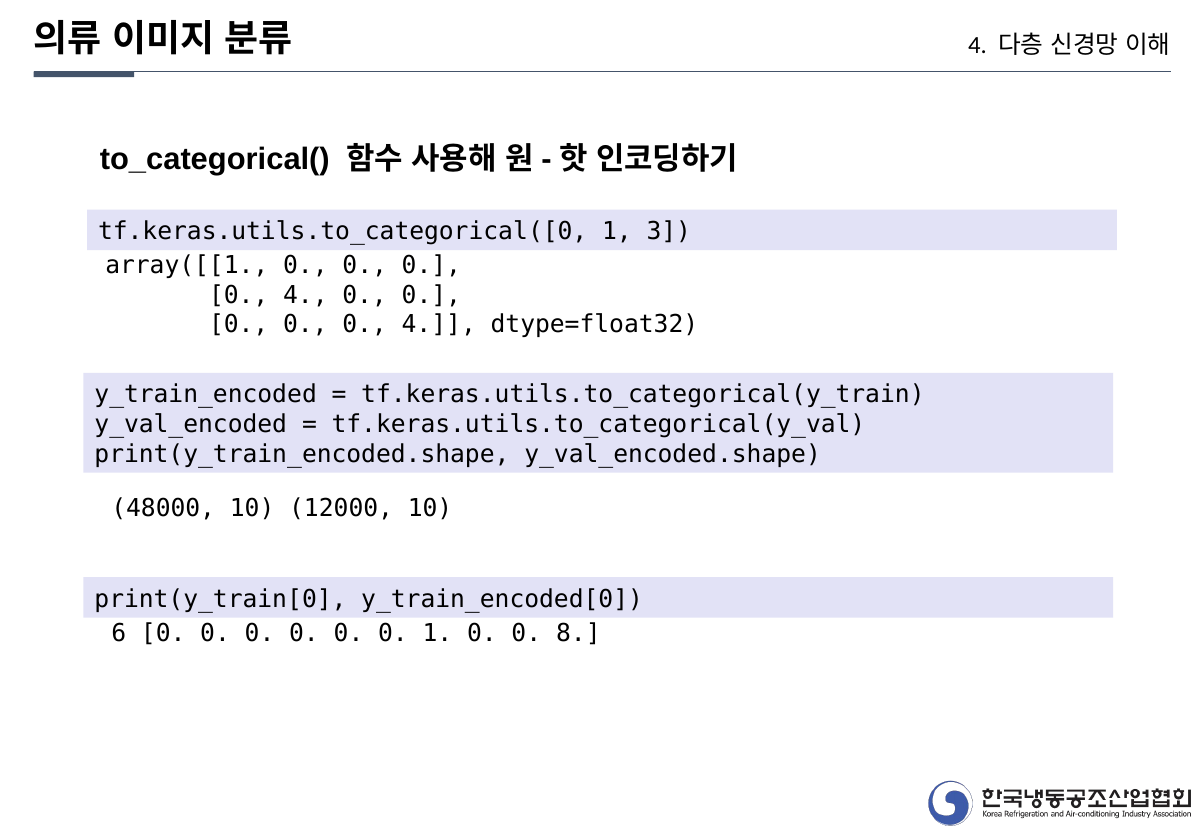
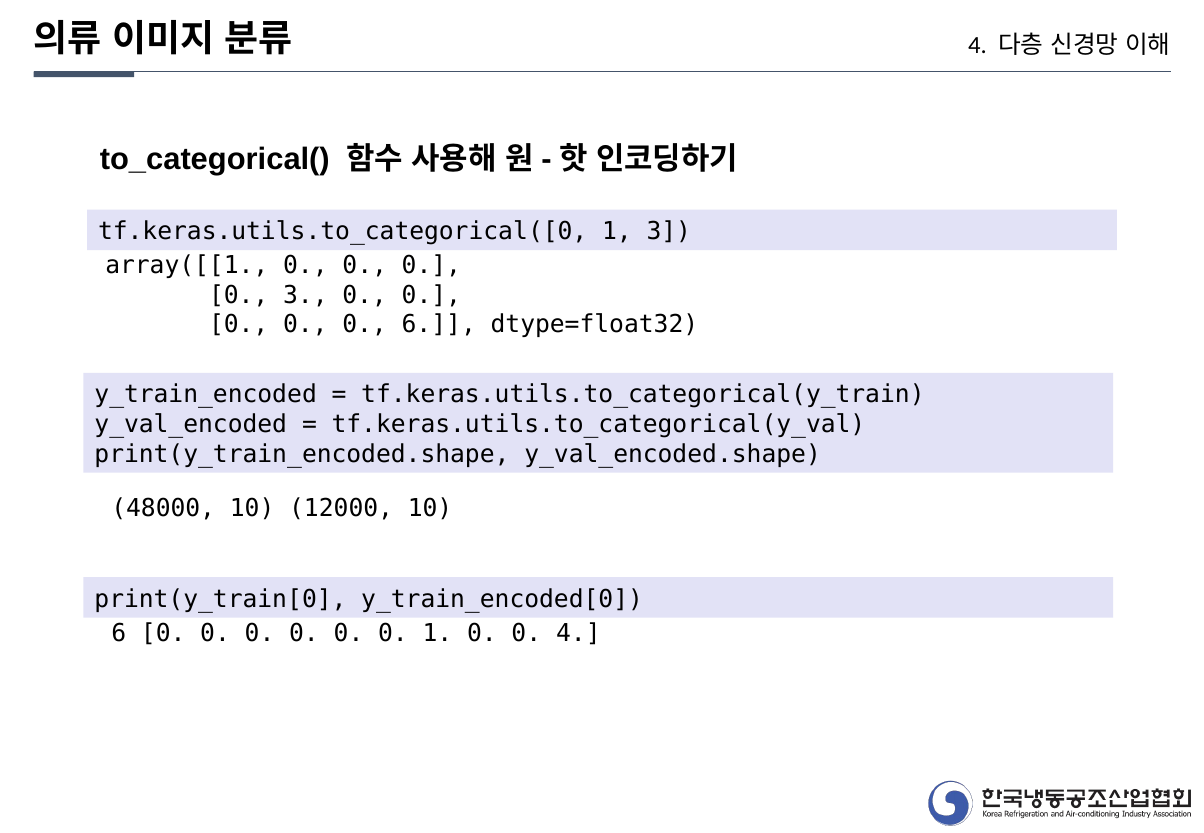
4 at (305, 295): 4 -> 3
4 at (439, 325): 4 -> 6
0 8: 8 -> 4
